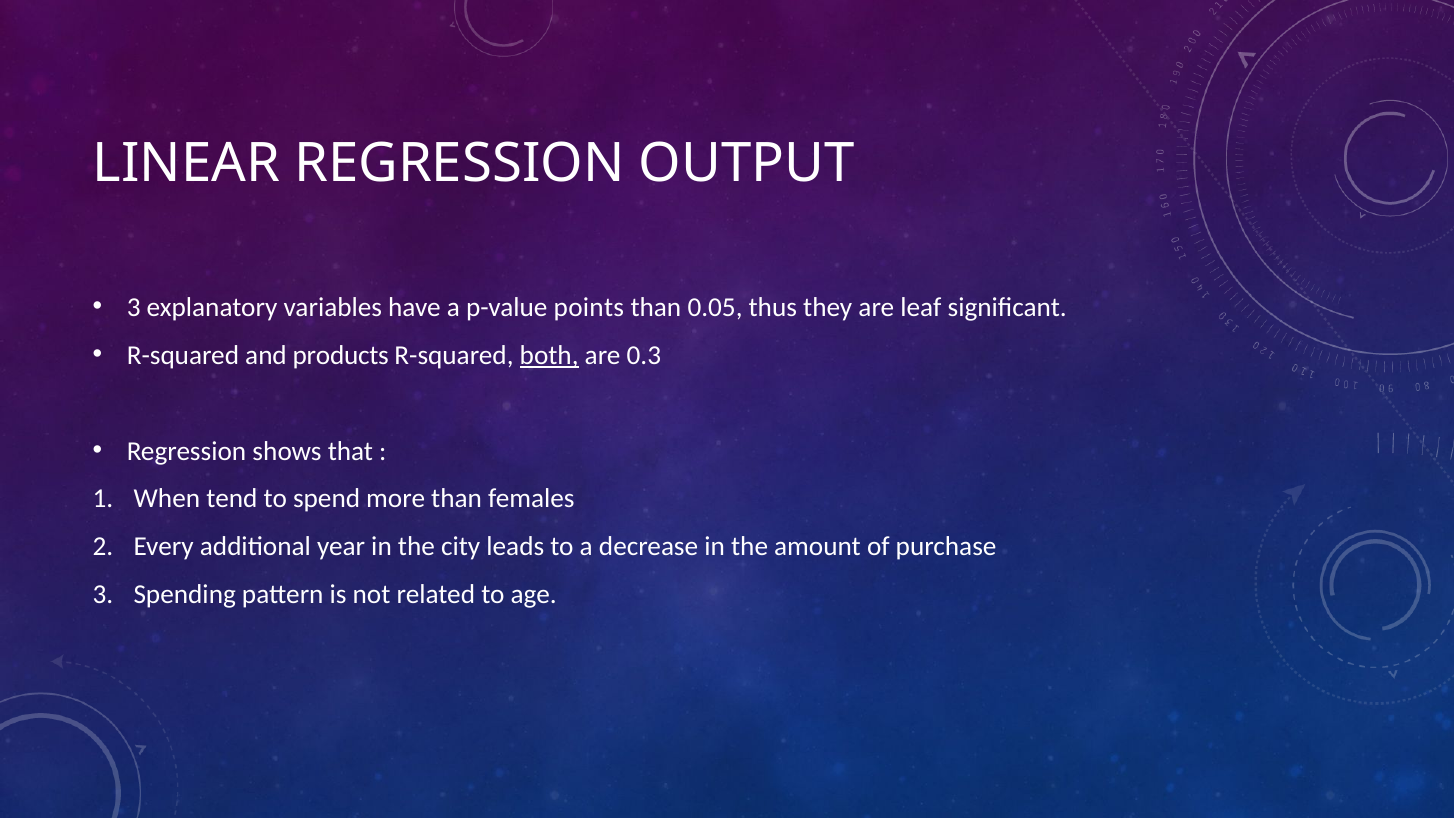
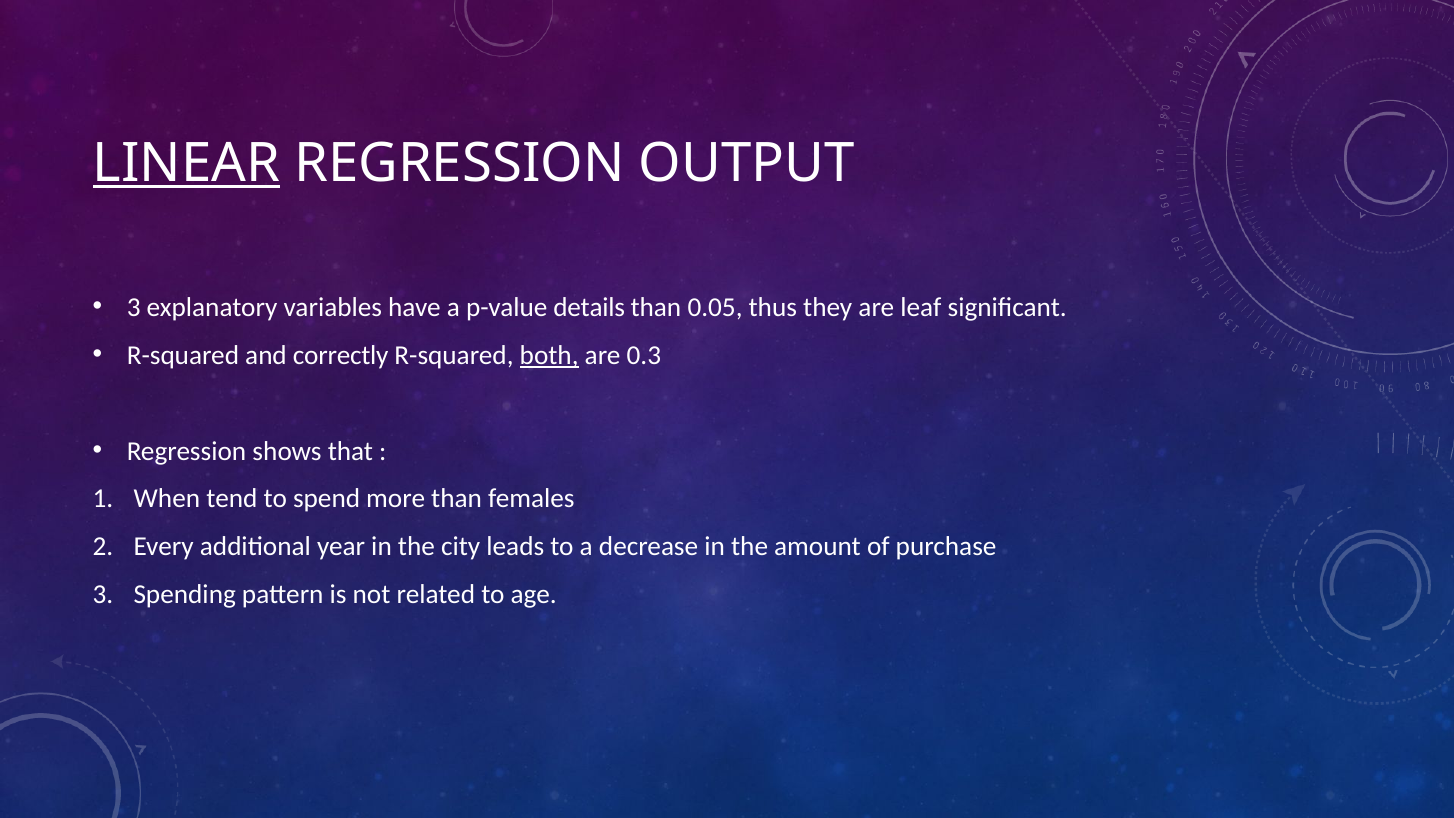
LINEAR underline: none -> present
points: points -> details
products: products -> correctly
